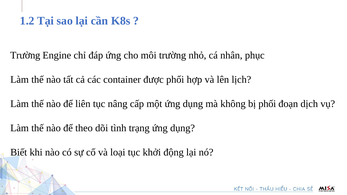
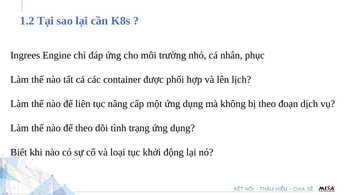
Trường at (25, 55): Trường -> Ingrees
bị phối: phối -> theo
